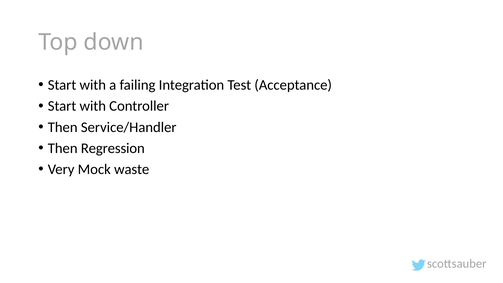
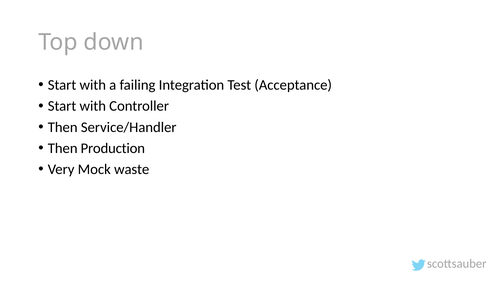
Regression: Regression -> Production
